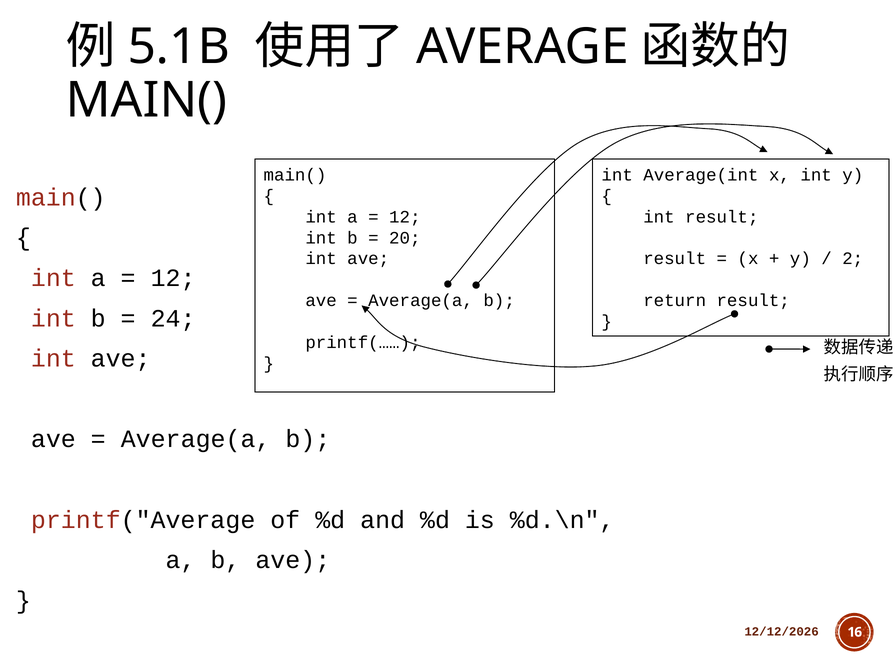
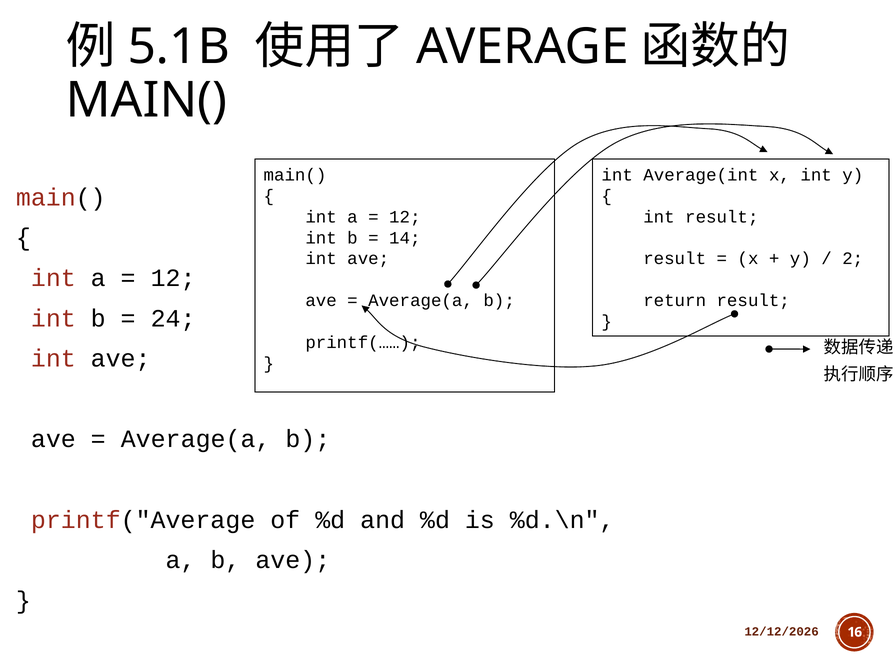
20: 20 -> 14
